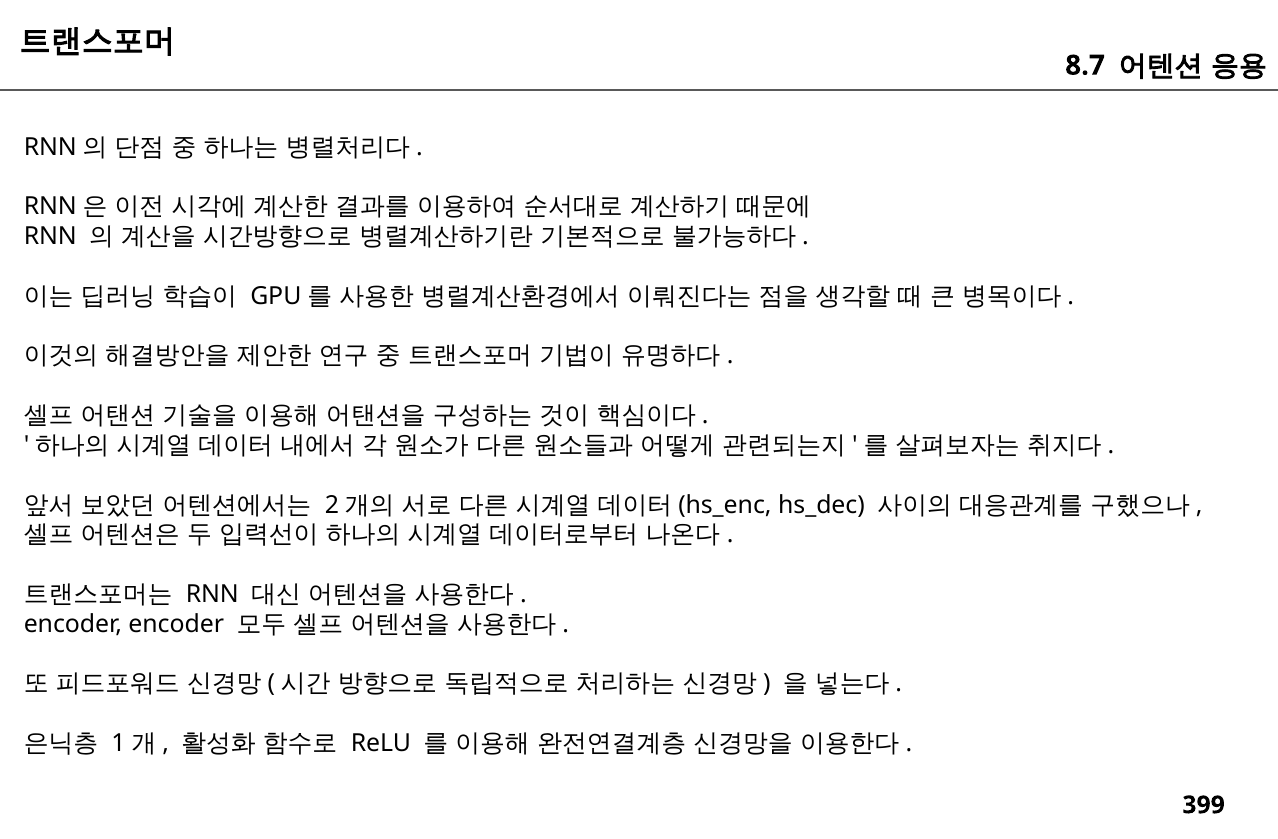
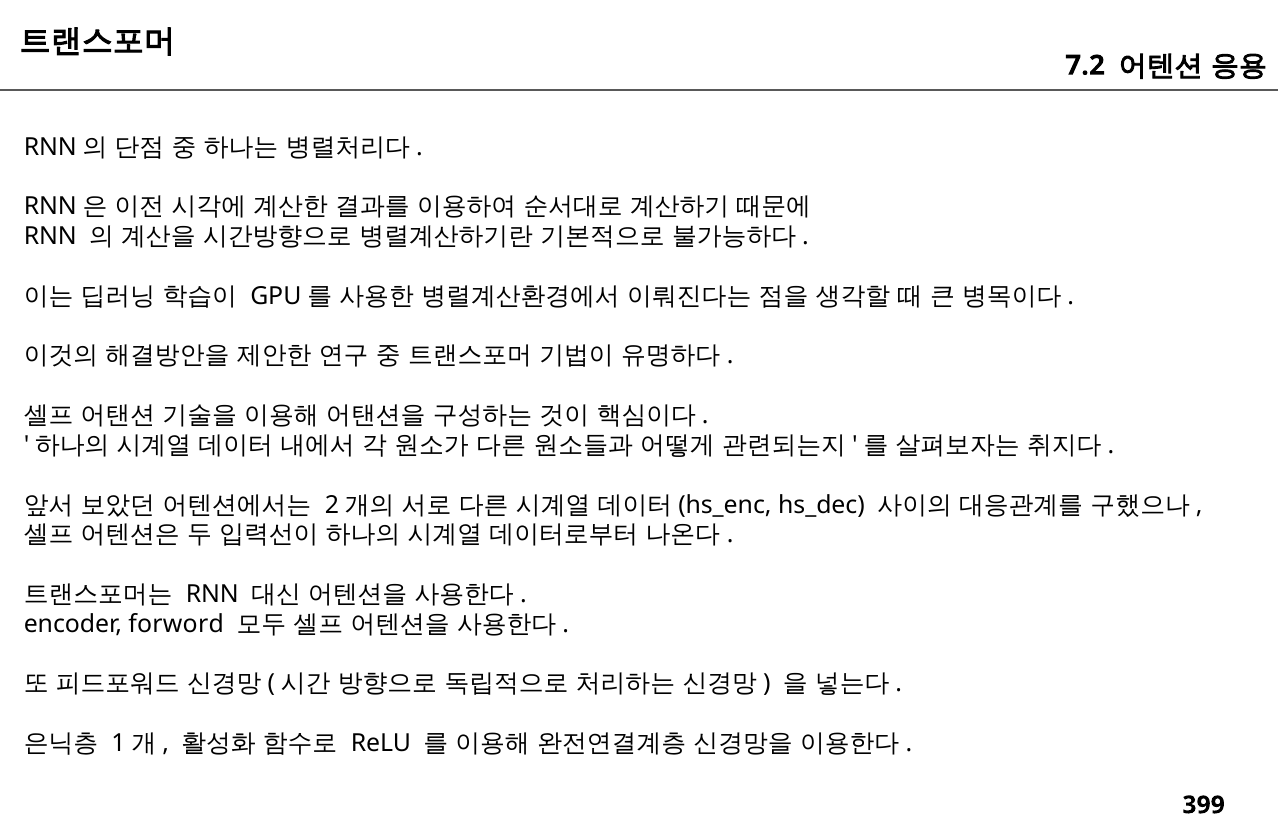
8.7: 8.7 -> 7.2
encoder encoder: encoder -> forword
